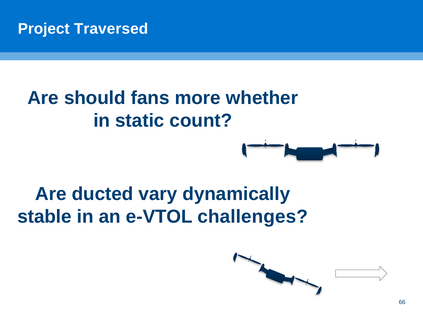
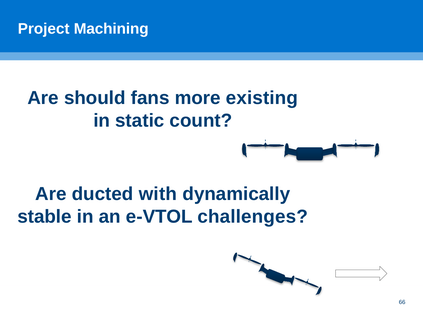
Traversed: Traversed -> Machining
whether: whether -> existing
vary: vary -> with
